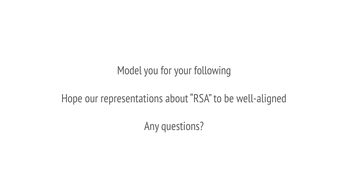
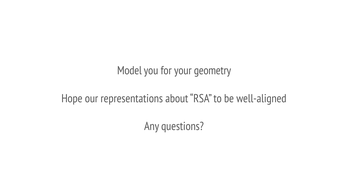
following: following -> geometry
